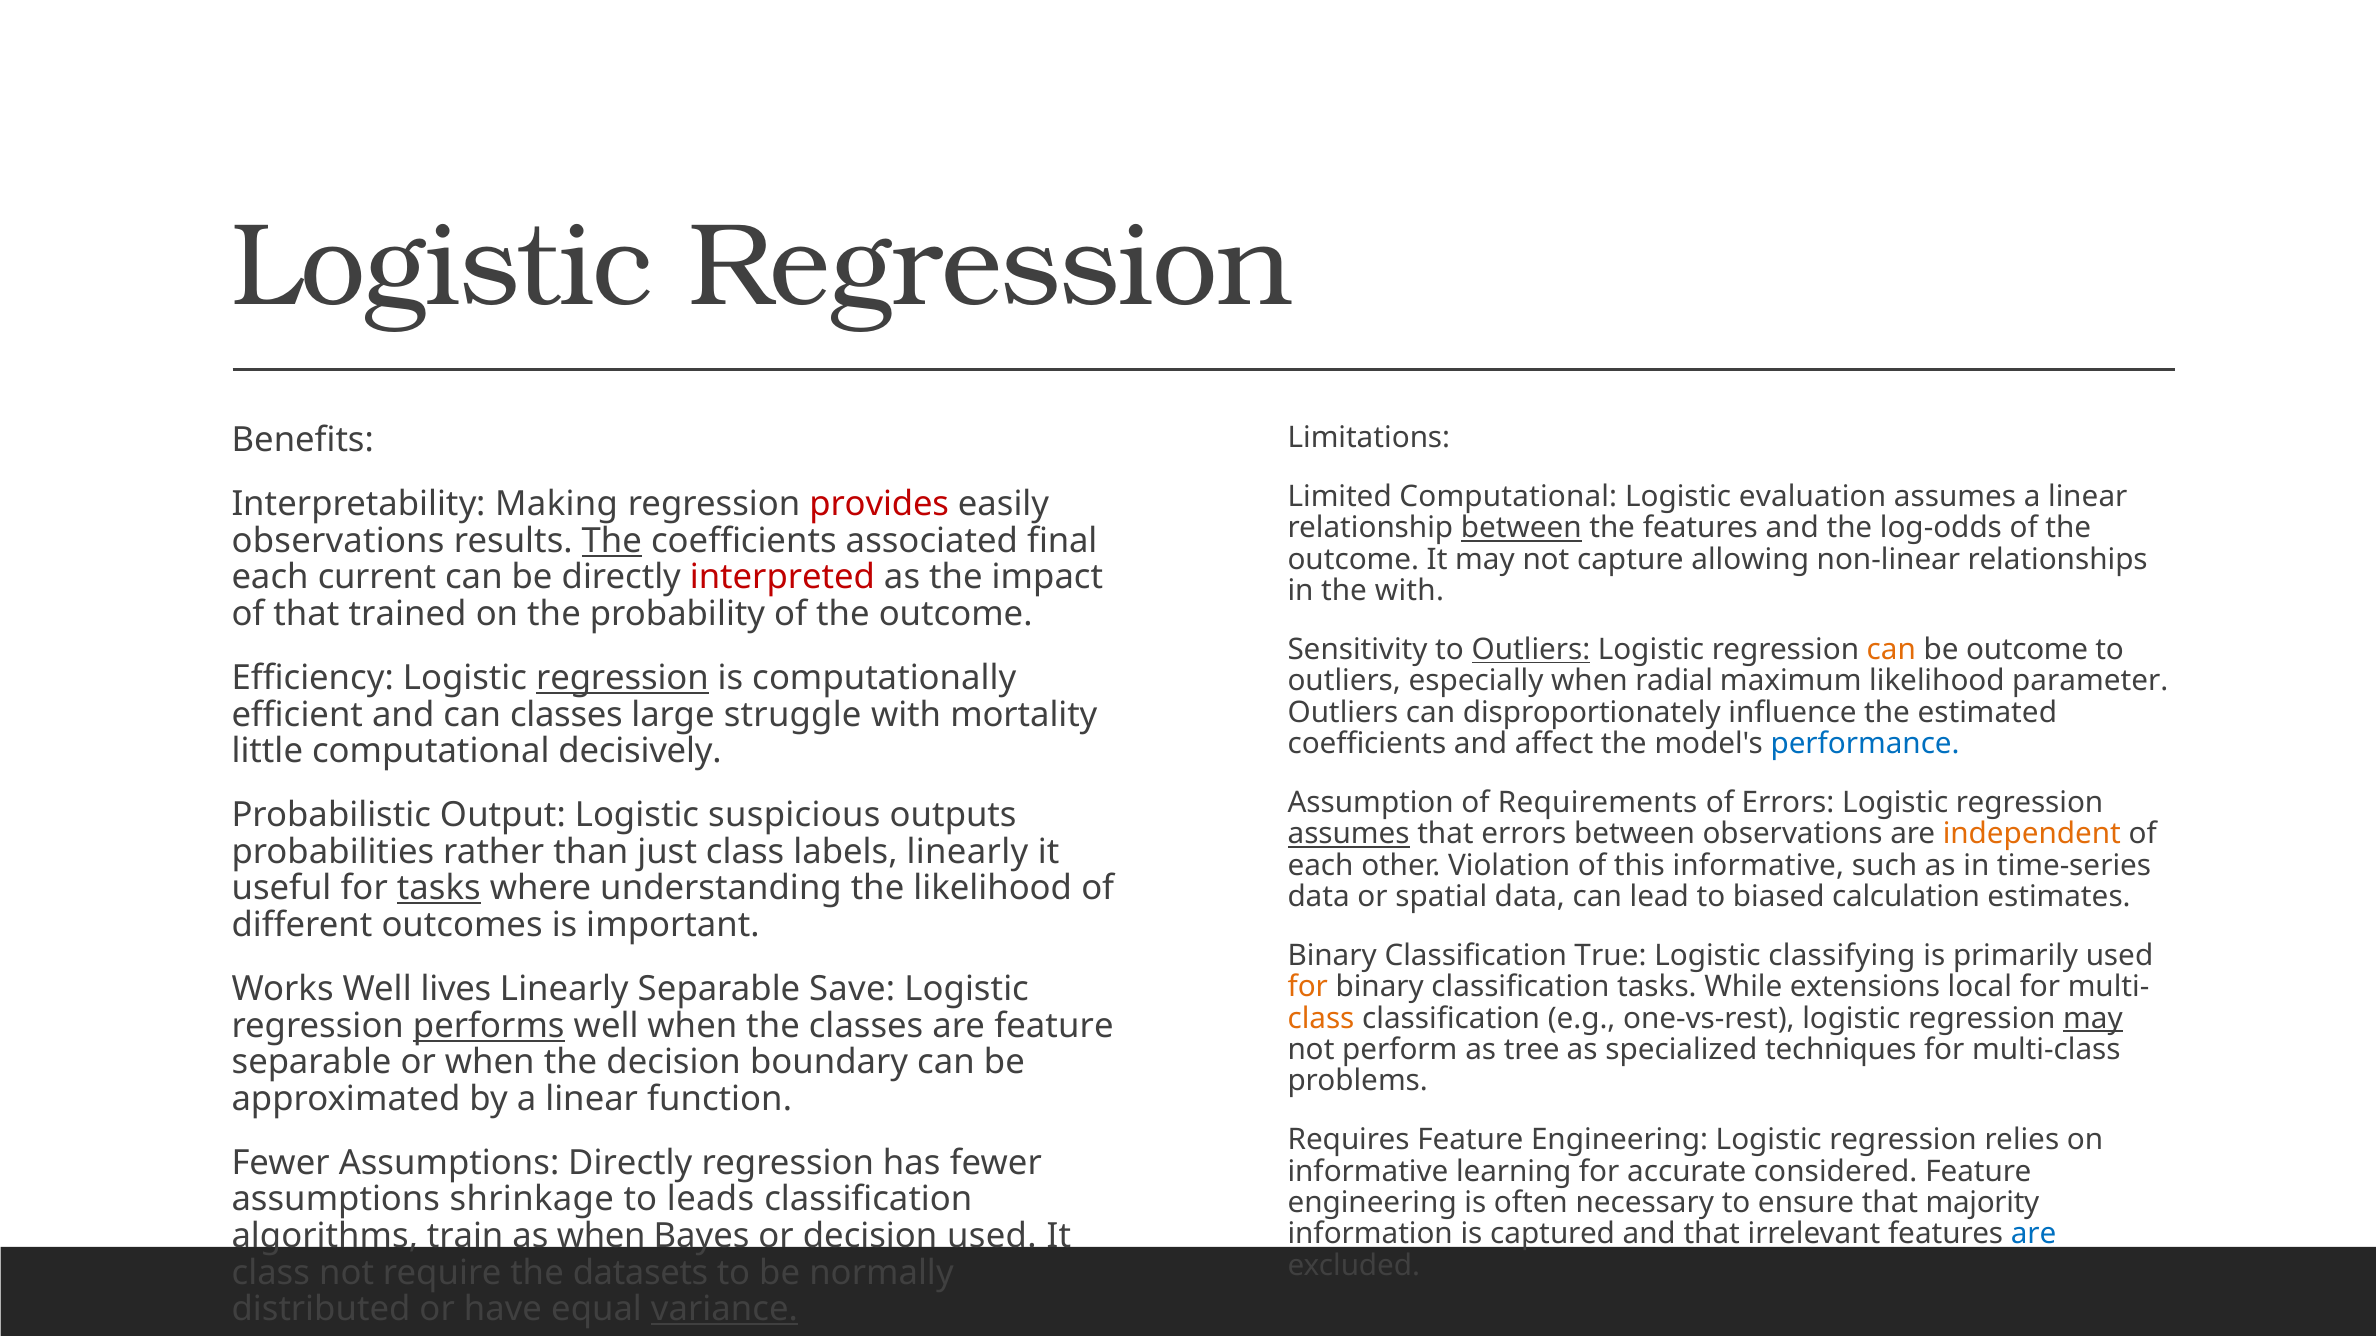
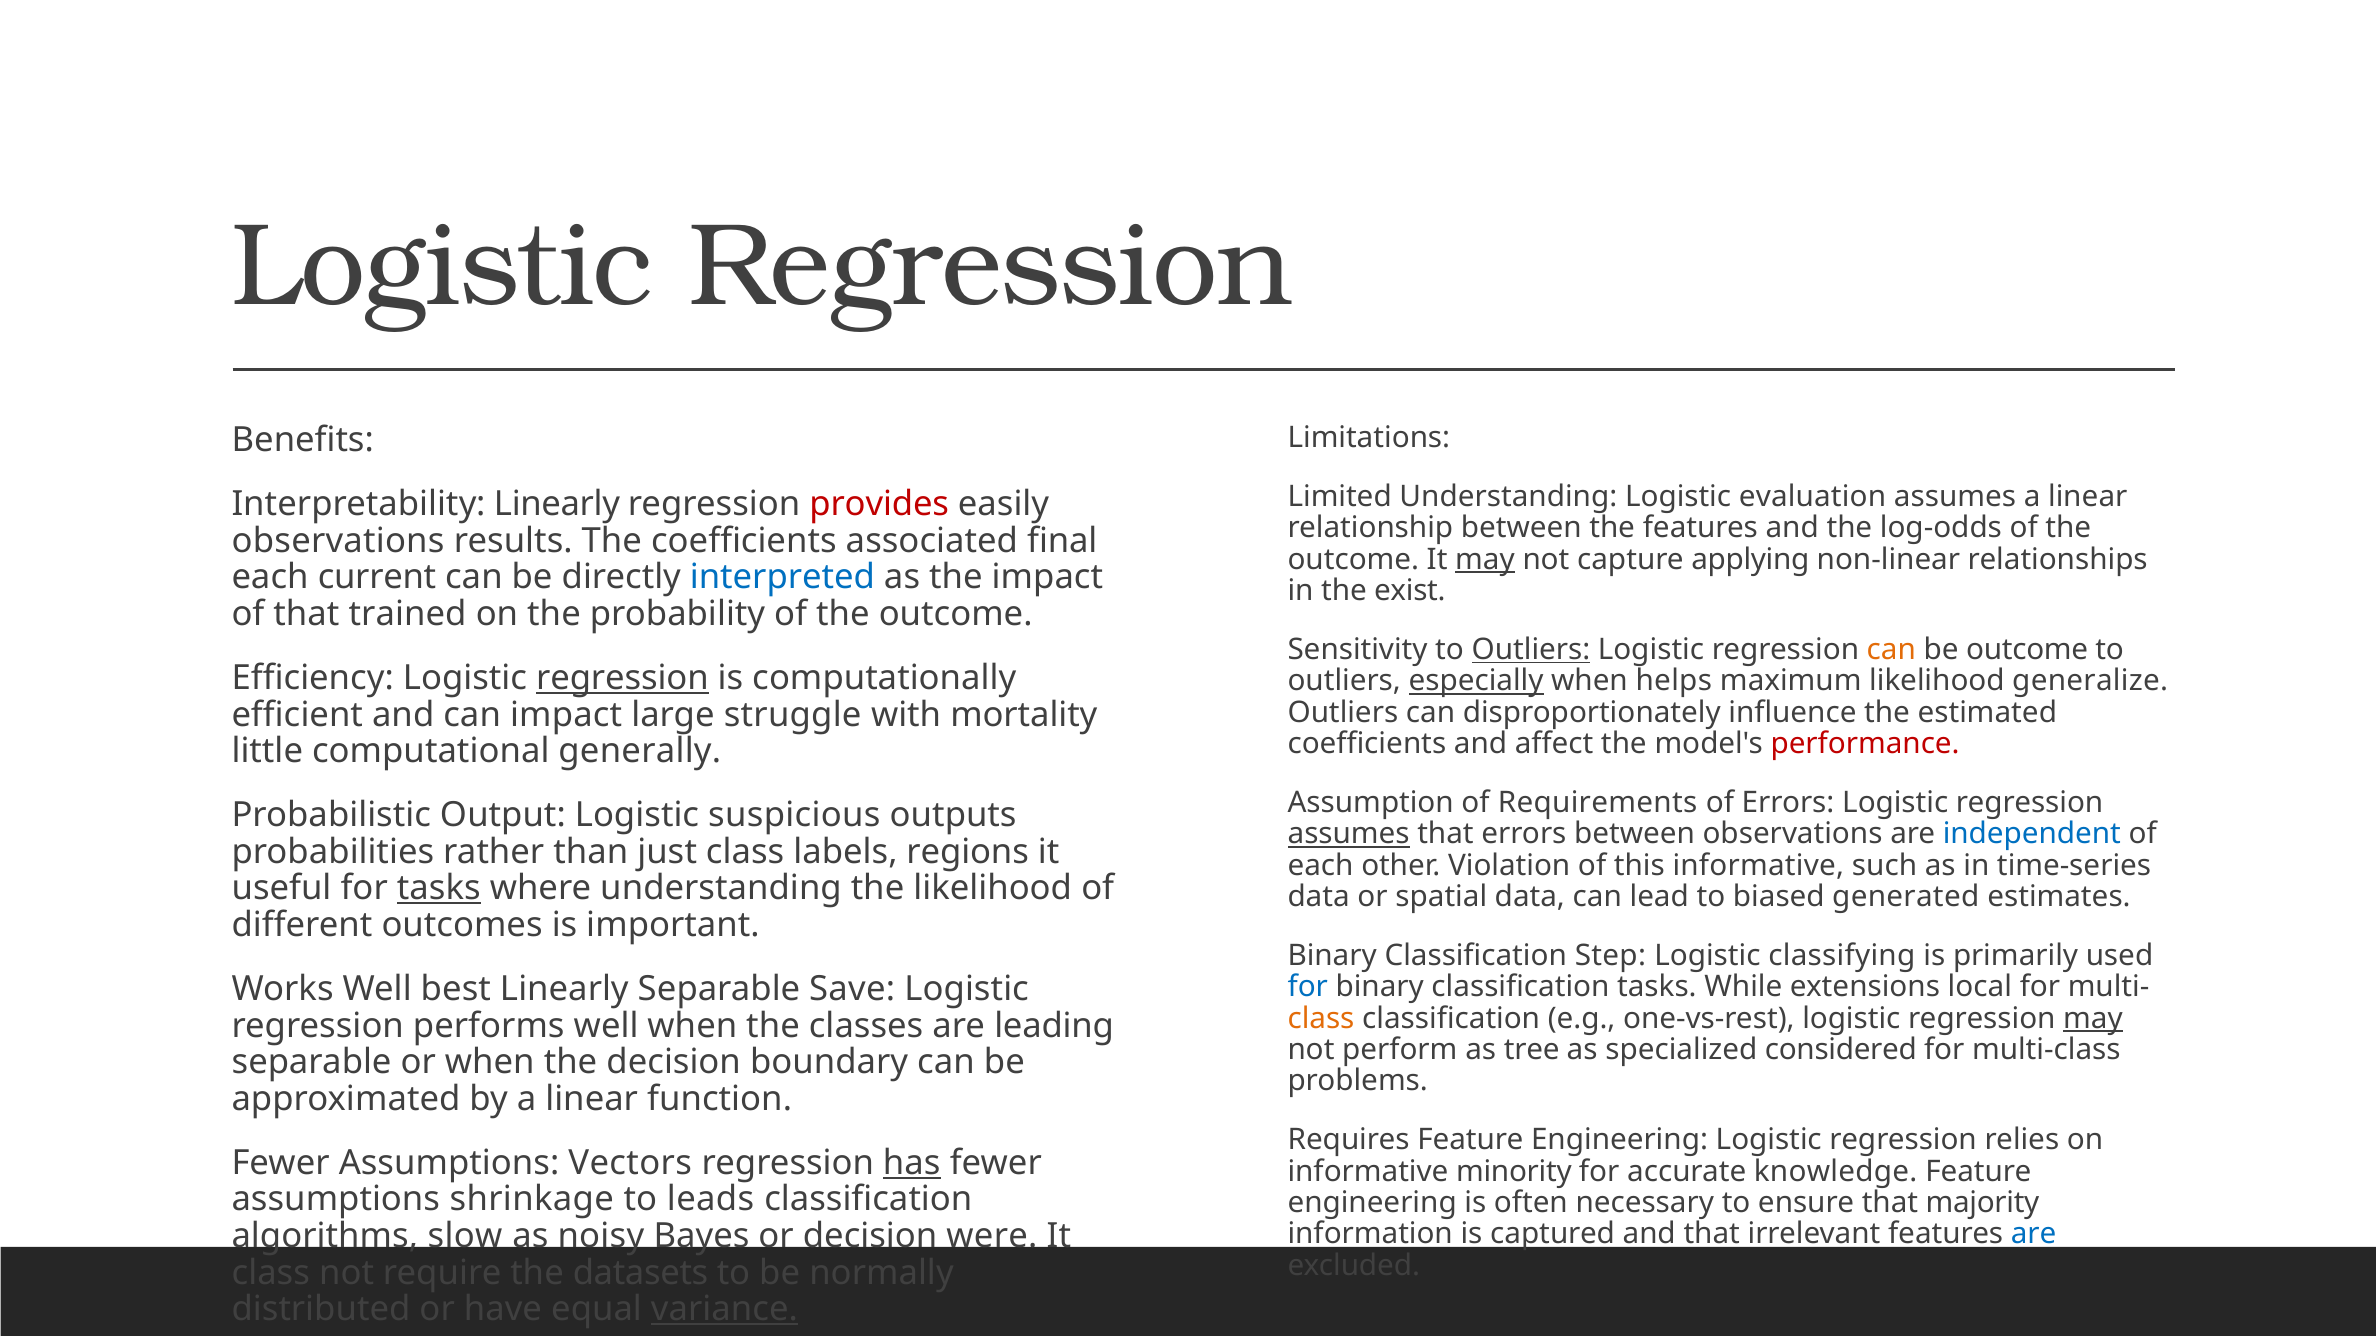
Limited Computational: Computational -> Understanding
Interpretability Making: Making -> Linearly
between at (1521, 528) underline: present -> none
The at (612, 541) underline: present -> none
may at (1485, 560) underline: none -> present
allowing: allowing -> applying
interpreted colour: red -> blue
the with: with -> exist
especially underline: none -> present
radial: radial -> helps
parameter: parameter -> generalize
can classes: classes -> impact
performance colour: blue -> red
decisively: decisively -> generally
independent colour: orange -> blue
labels linearly: linearly -> regions
calculation: calculation -> generated
True: True -> Step
for at (1308, 987) colour: orange -> blue
lives: lives -> best
performs underline: present -> none
are feature: feature -> leading
techniques: techniques -> considered
Assumptions Directly: Directly -> Vectors
has underline: none -> present
learning: learning -> minority
considered: considered -> knowledge
train: train -> slow
as when: when -> noisy
decision used: used -> were
